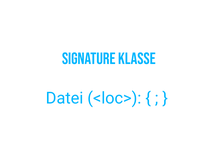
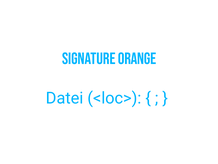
Klasse: Klasse -> Orange
